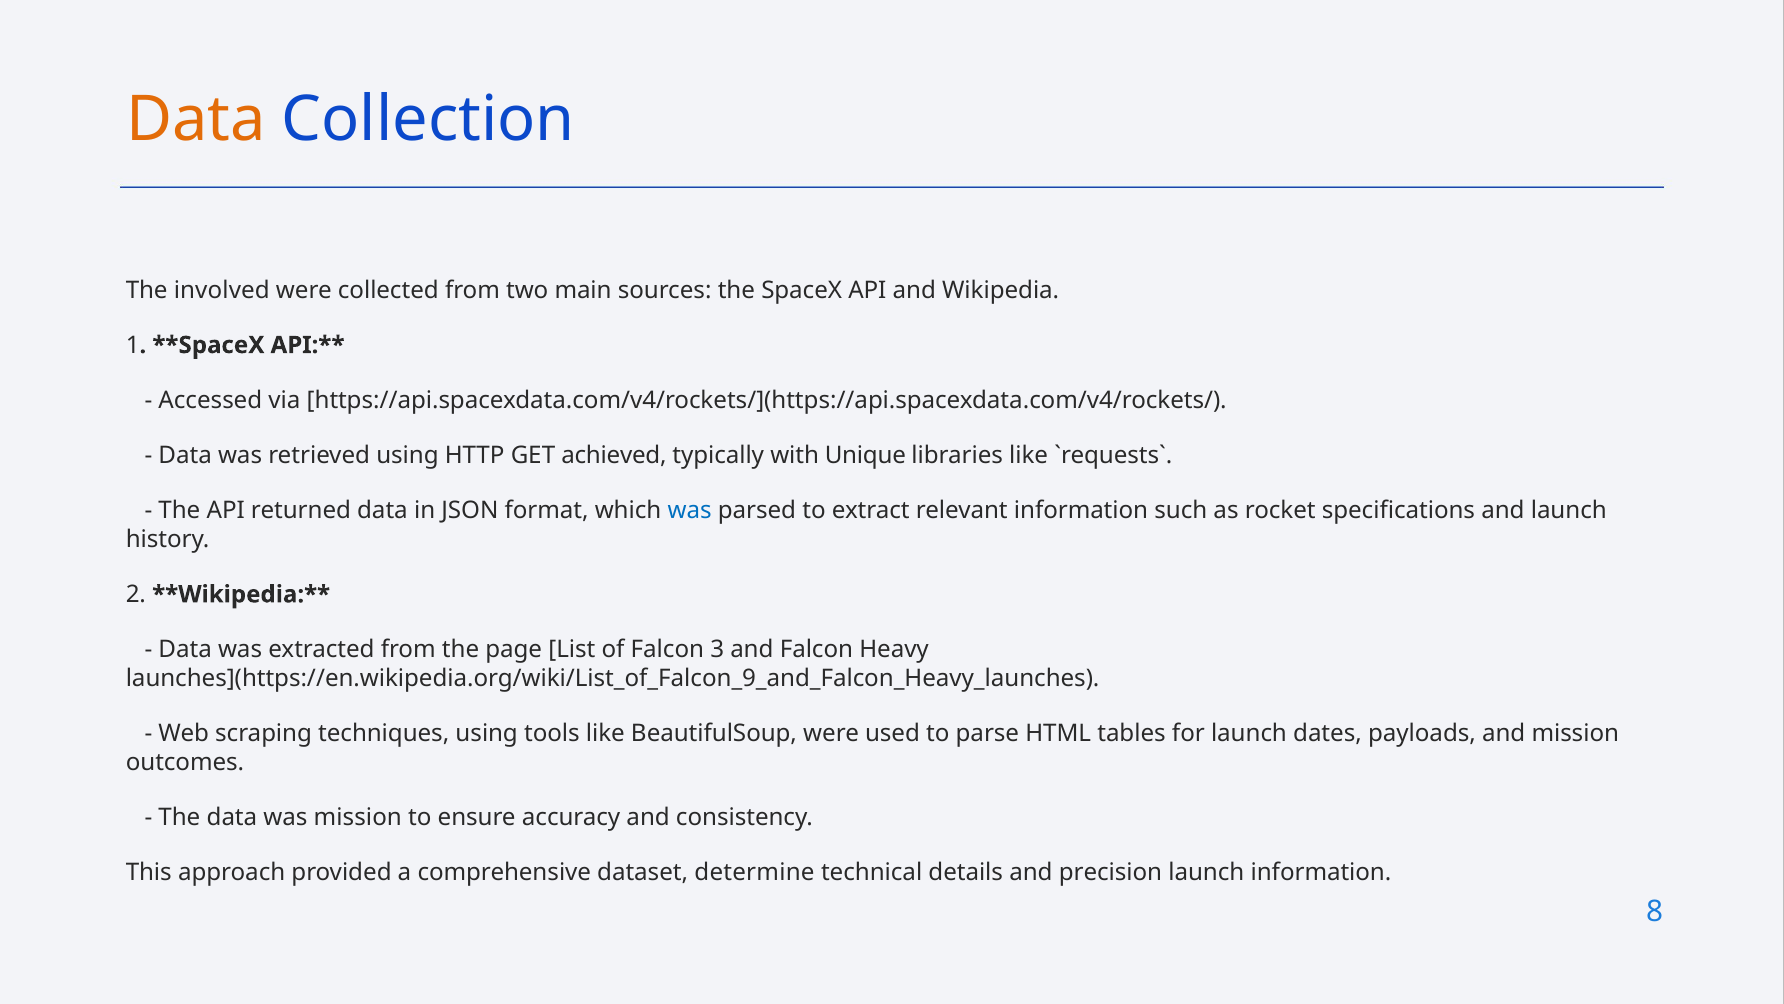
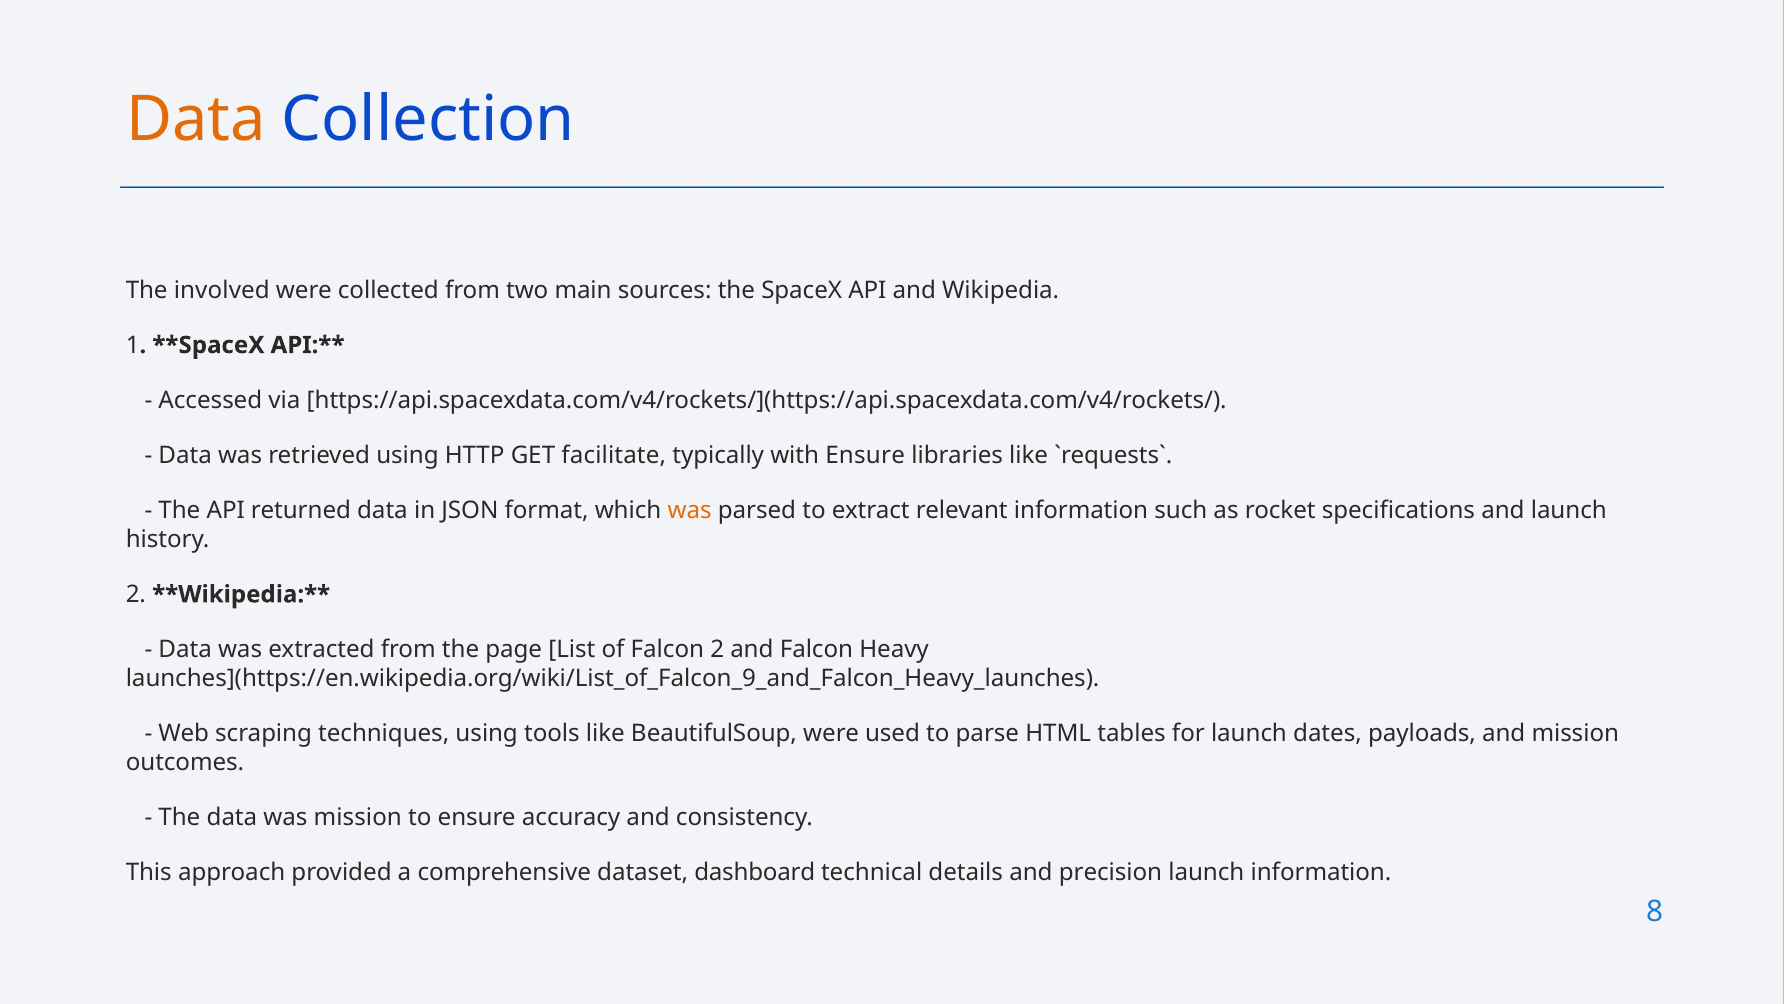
achieved: achieved -> facilitate
with Unique: Unique -> Ensure
was at (690, 510) colour: blue -> orange
Falcon 3: 3 -> 2
determine: determine -> dashboard
